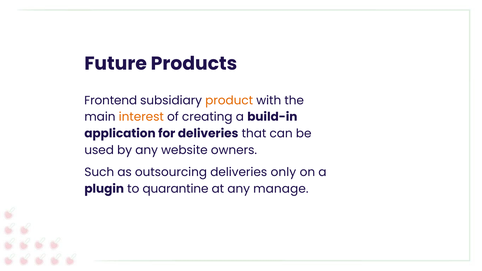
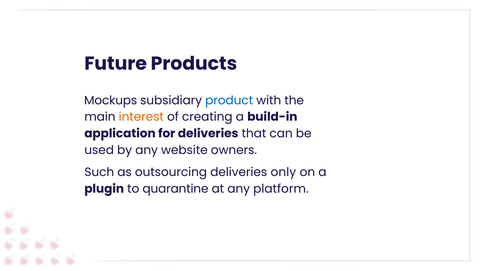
Frontend: Frontend -> Mockups
product colour: orange -> blue
manage: manage -> platform
